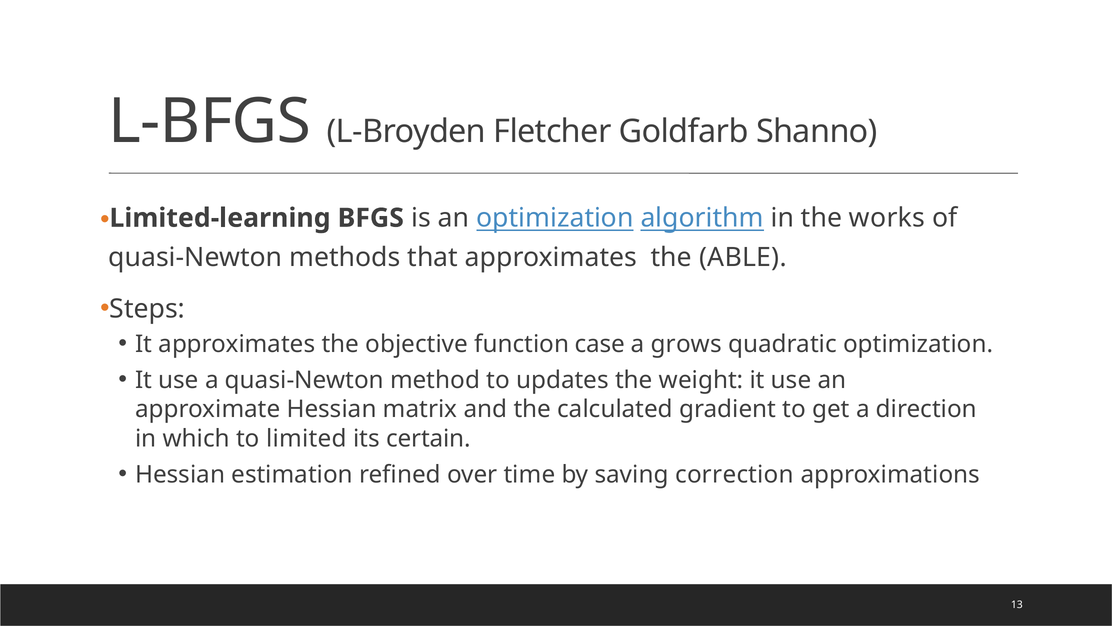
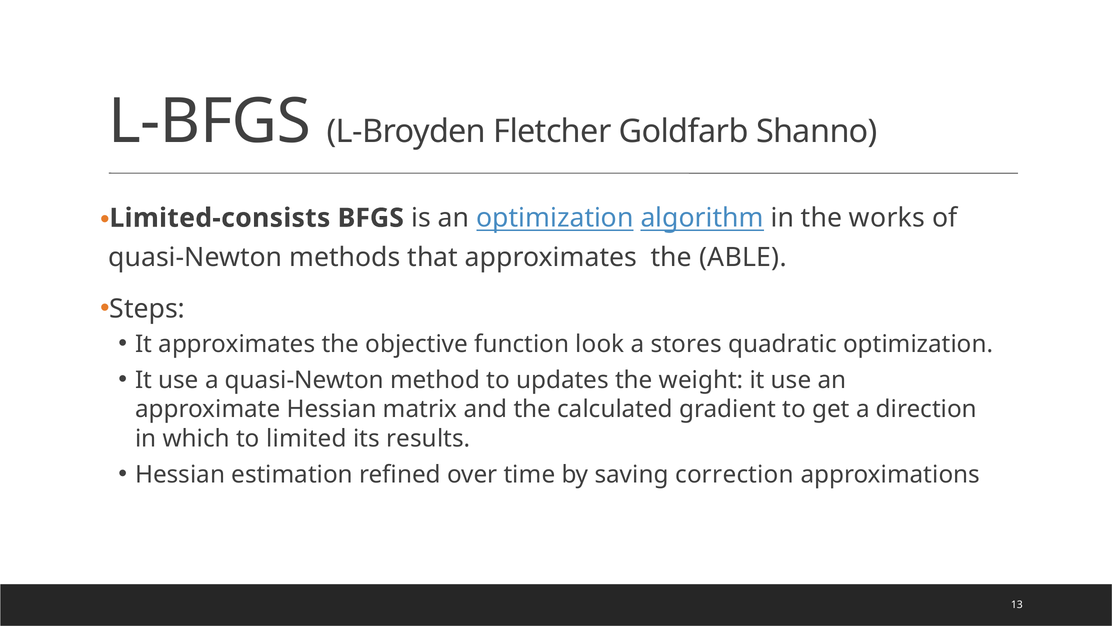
Limited-learning: Limited-learning -> Limited-consists
case: case -> look
grows: grows -> stores
certain: certain -> results
